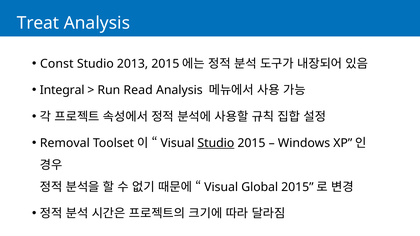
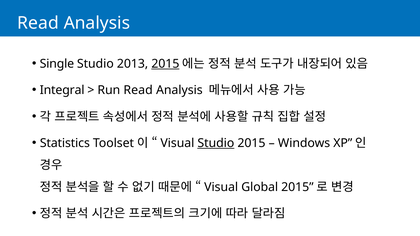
Treat at (38, 23): Treat -> Read
Const: Const -> Single
2015 at (165, 64) underline: none -> present
Removal: Removal -> Statistics
